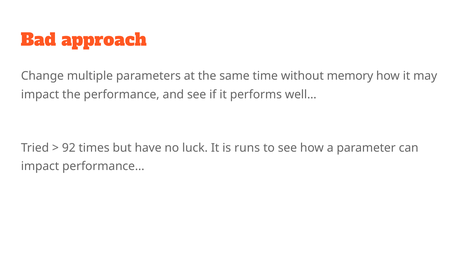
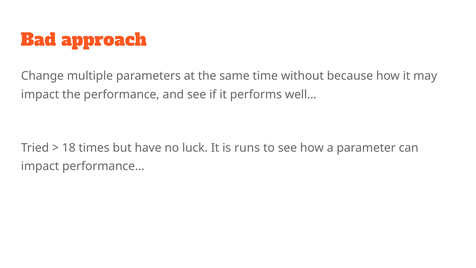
memory: memory -> because
92: 92 -> 18
